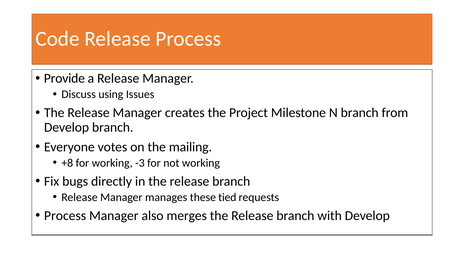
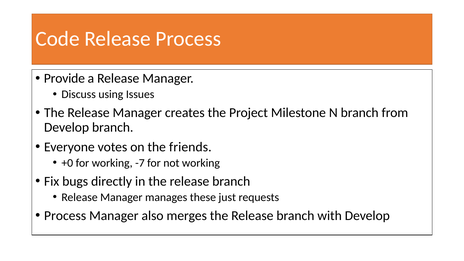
mailing: mailing -> friends
+8: +8 -> +0
-3: -3 -> -7
tied: tied -> just
